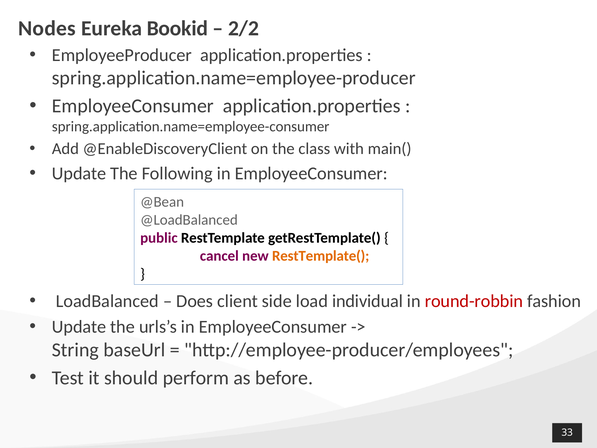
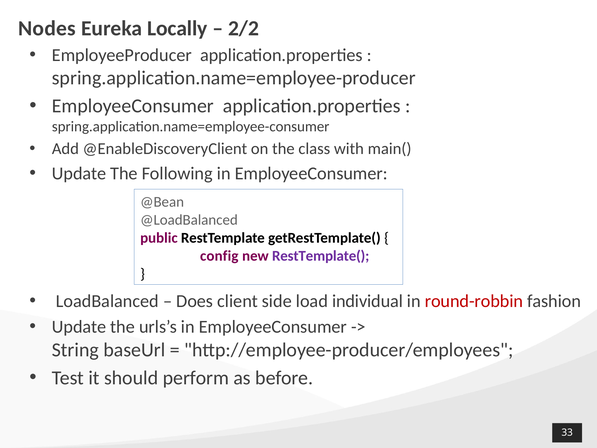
Bookid: Bookid -> Locally
cancel: cancel -> config
RestTemplate( colour: orange -> purple
